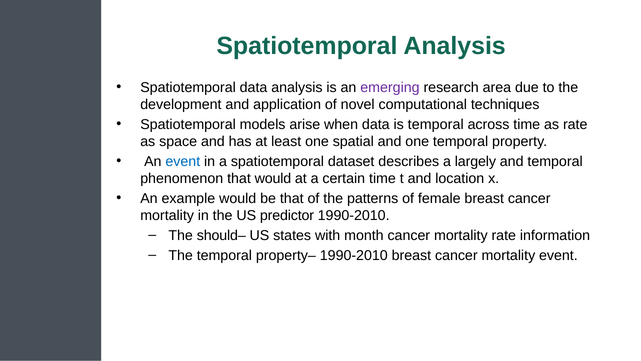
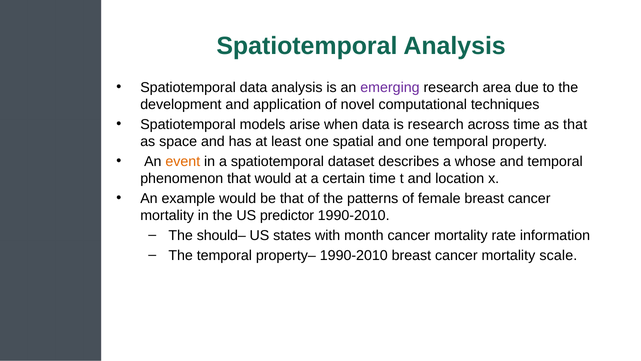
is temporal: temporal -> research
as rate: rate -> that
event at (183, 161) colour: blue -> orange
largely: largely -> whose
mortality event: event -> scale
